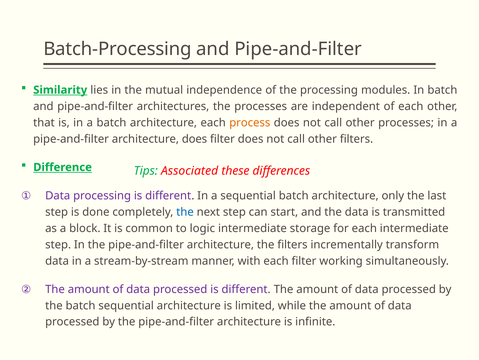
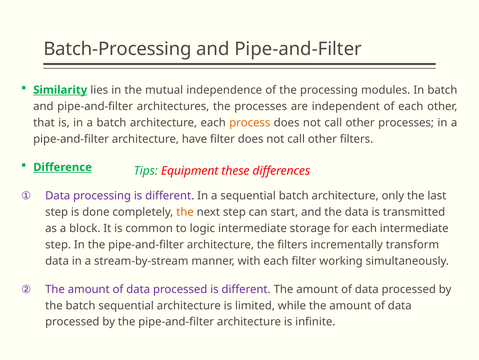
architecture does: does -> have
Associated: Associated -> Equipment
the at (185, 212) colour: blue -> orange
